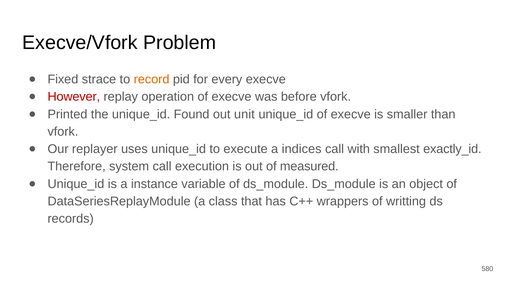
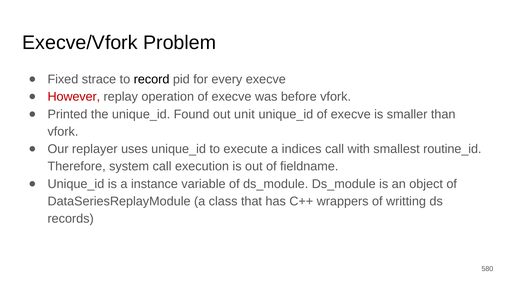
record colour: orange -> black
exactly_id: exactly_id -> routine_id
measured: measured -> fieldname
